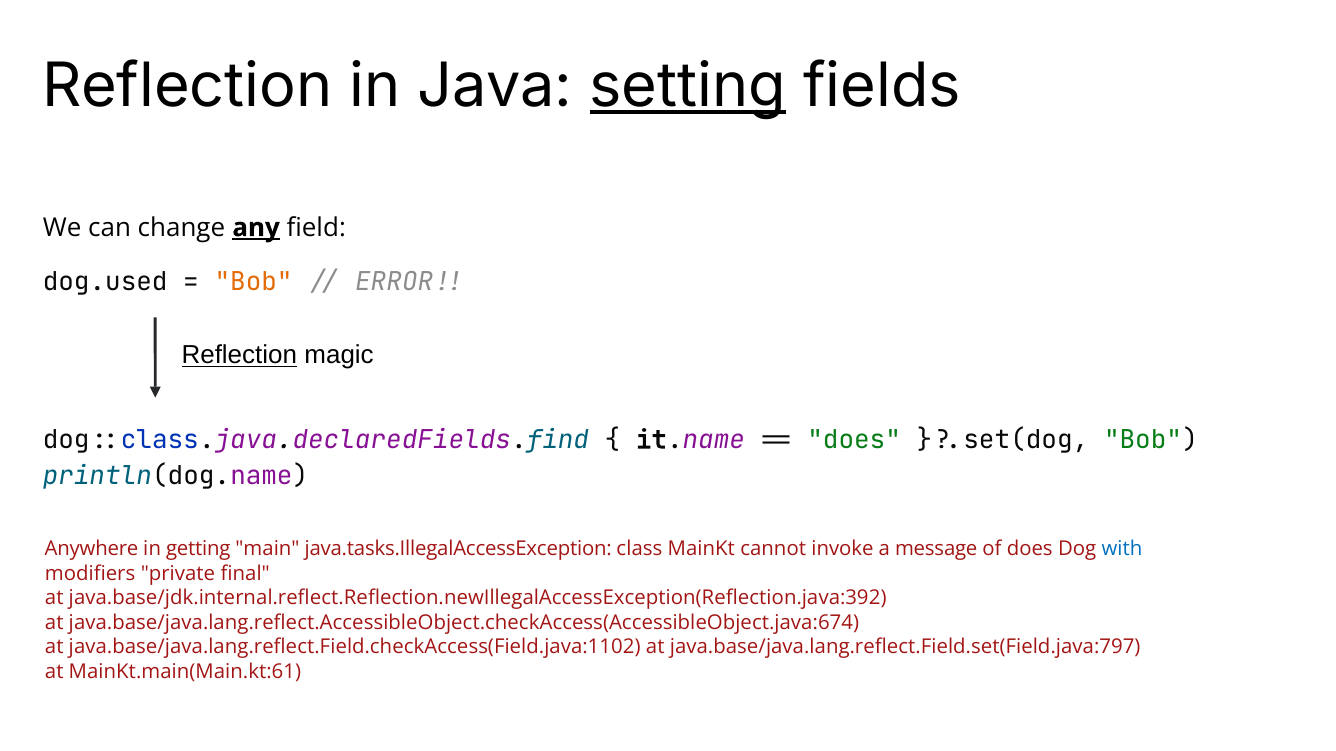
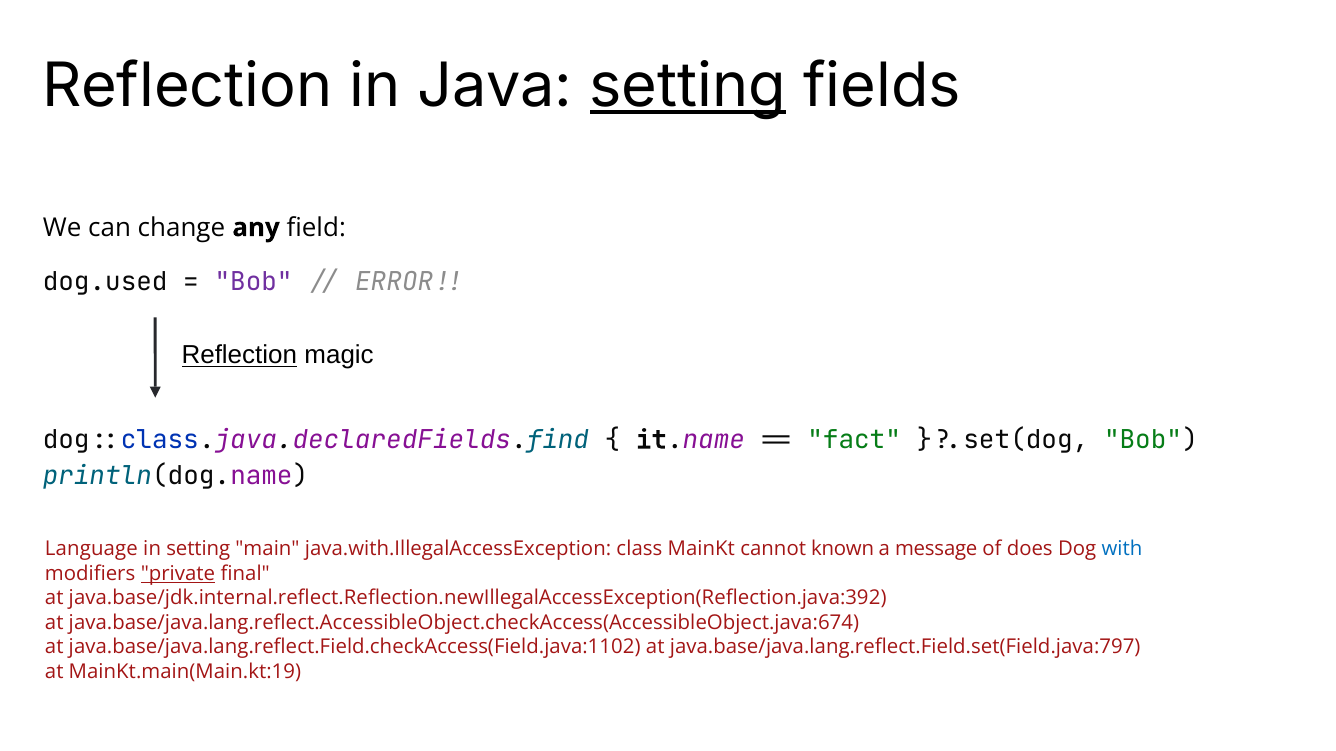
any underline: present -> none
Bob at (254, 282) colour: orange -> purple
does at (854, 440): does -> fact
Anywhere: Anywhere -> Language
in getting: getting -> setting
java.tasks.IllegalAccessException: java.tasks.IllegalAccessException -> java.with.IllegalAccessException
invoke: invoke -> known
private underline: none -> present
MainKt.main(Main.kt:61: MainKt.main(Main.kt:61 -> MainKt.main(Main.kt:19
